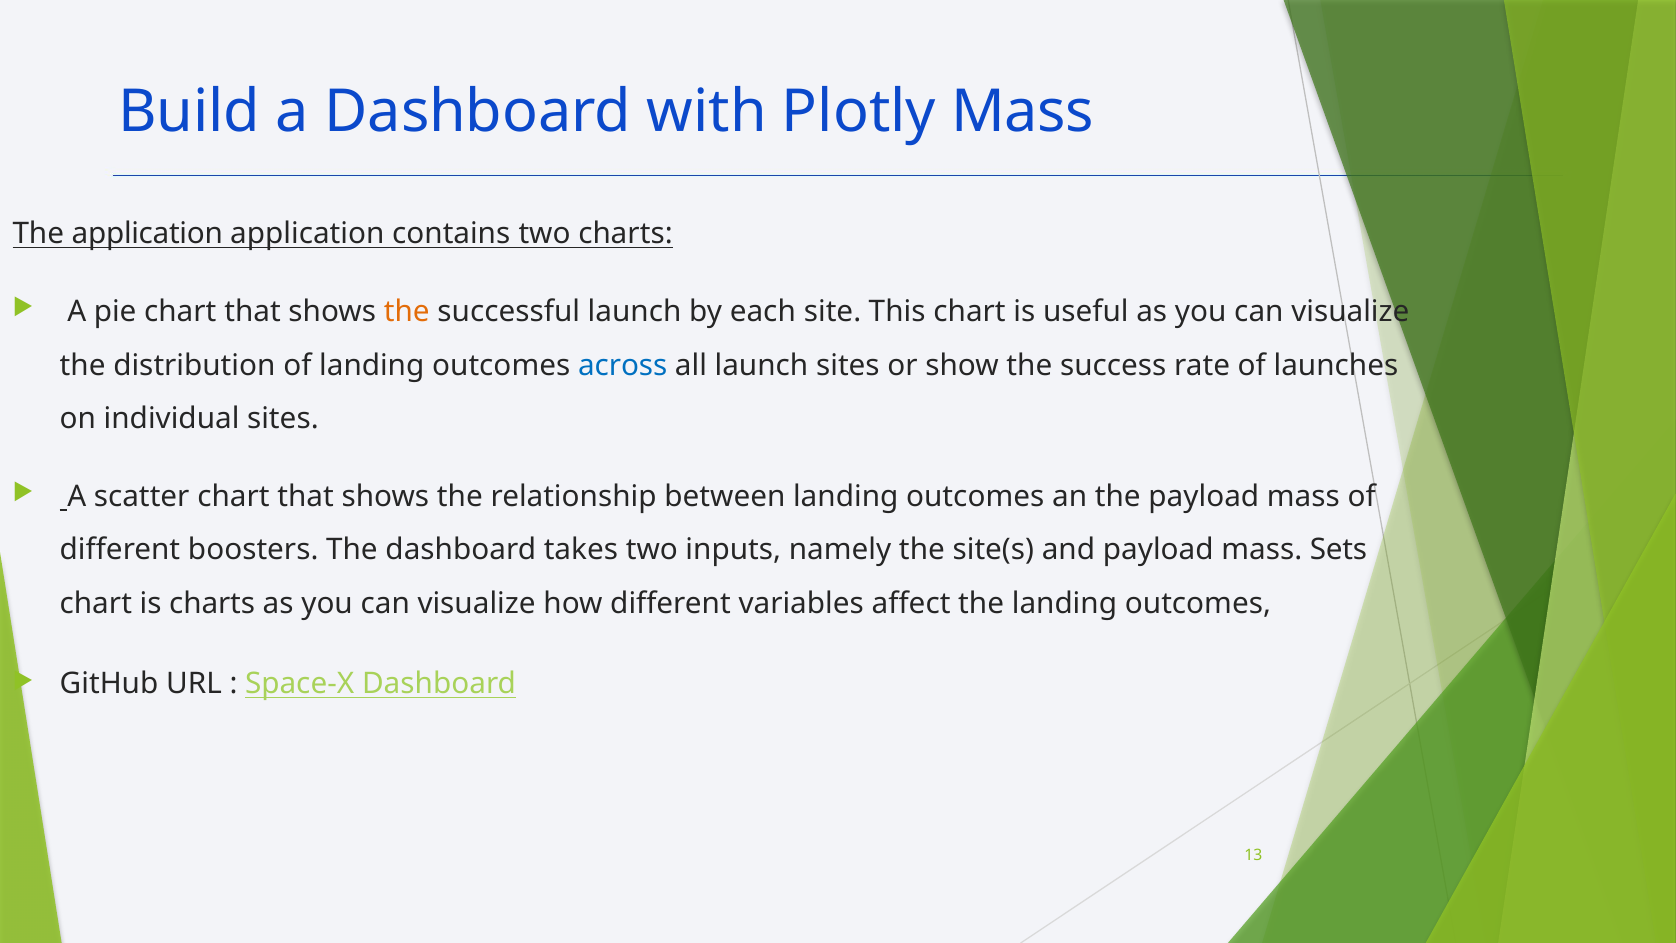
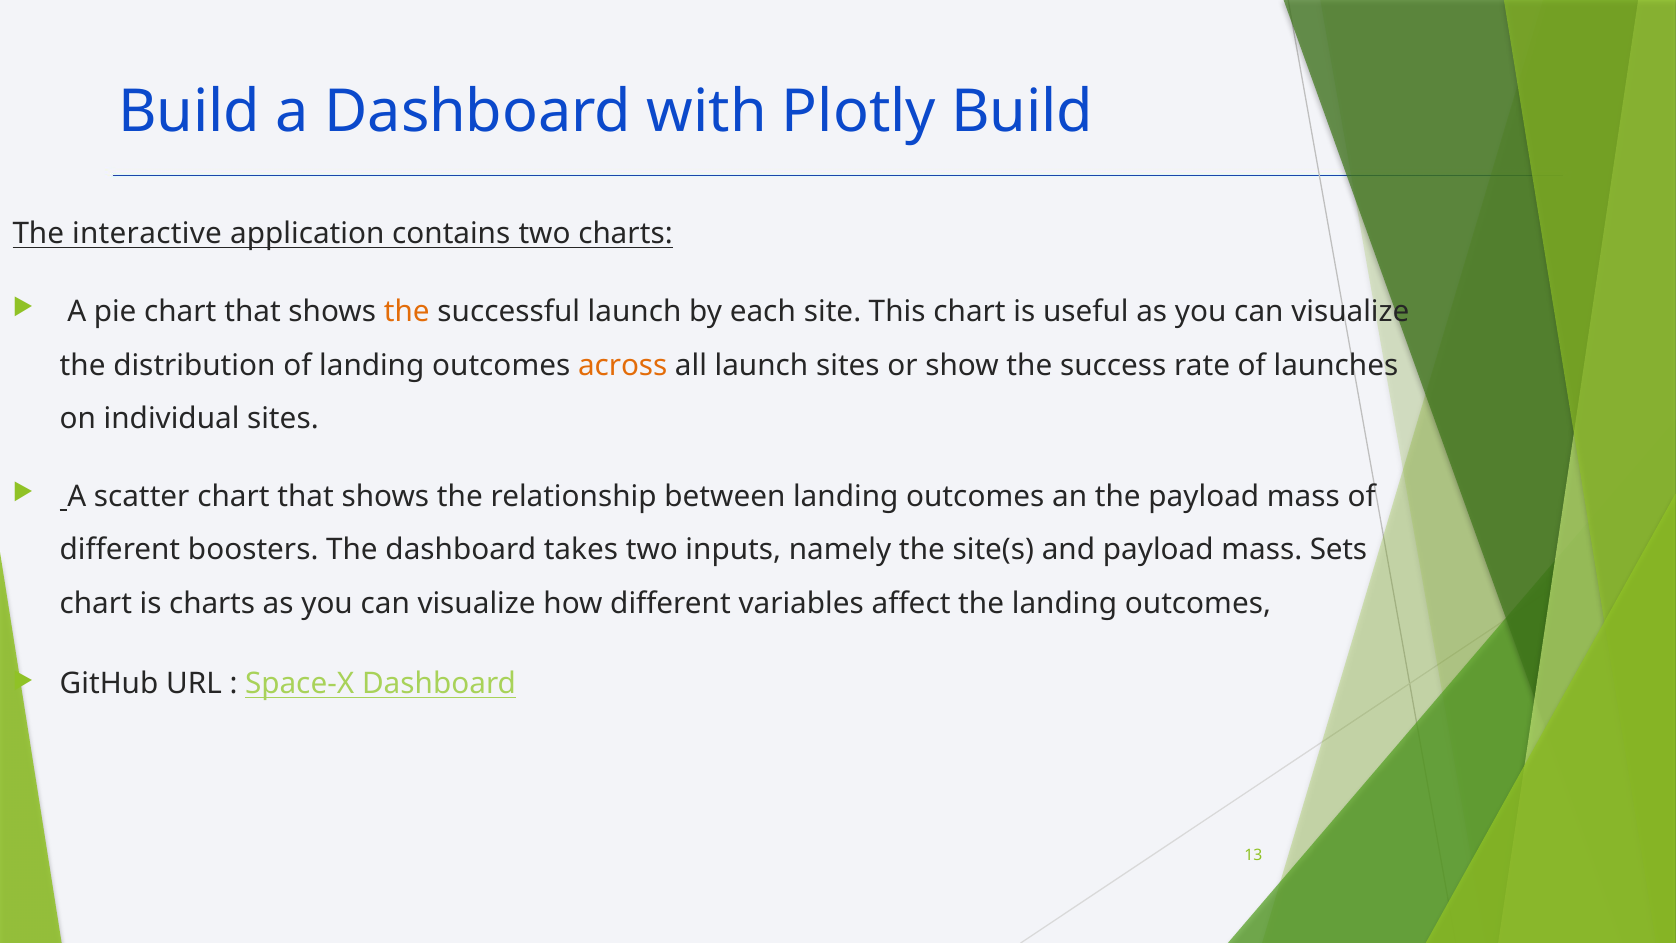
Plotly Mass: Mass -> Build
The application: application -> interactive
across colour: blue -> orange
